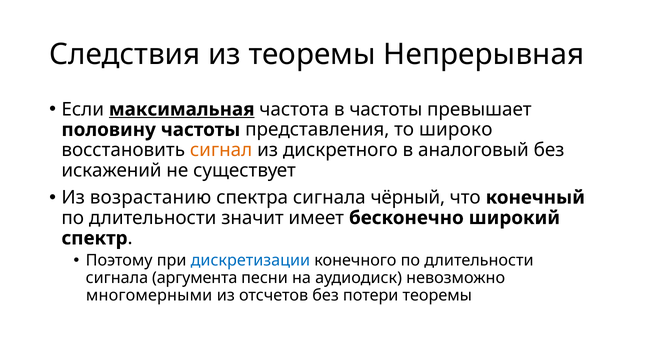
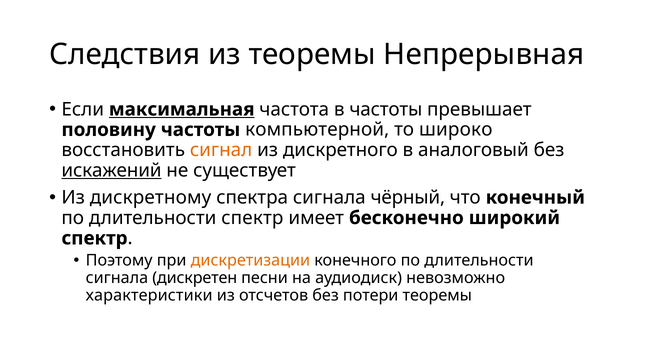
представления: представления -> компьютерной
искажений underline: none -> present
возрастанию: возрастанию -> дискретному
длительности значит: значит -> спектр
дискретизации colour: blue -> orange
аргумента: аргумента -> дискретен
многомерными: многомерными -> характеристики
